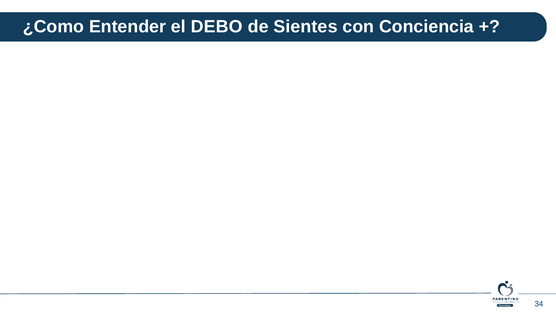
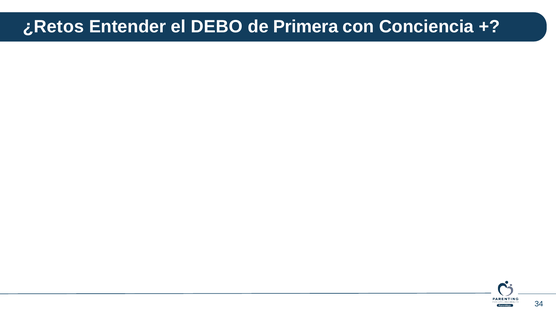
¿Como: ¿Como -> ¿Retos
Sientes: Sientes -> Primera
